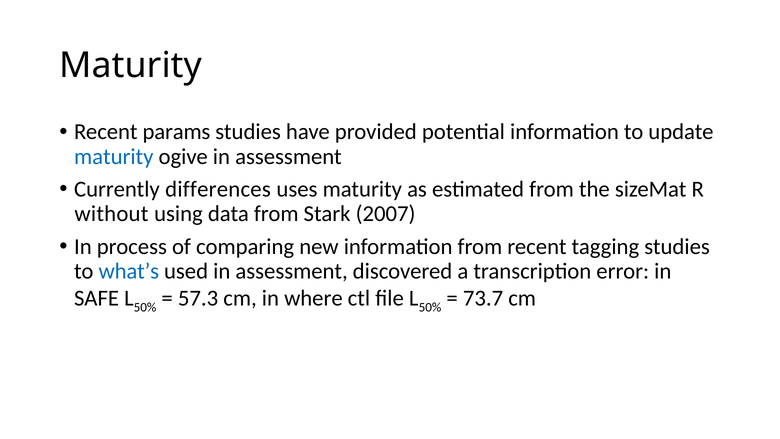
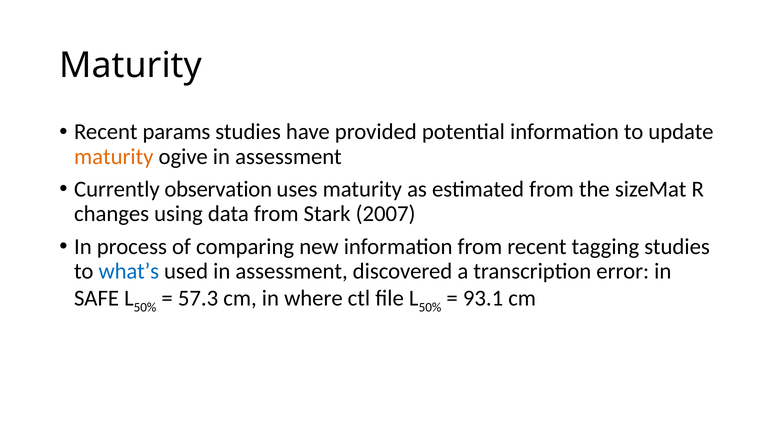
maturity at (114, 156) colour: blue -> orange
differences: differences -> observation
without: without -> changes
73.7: 73.7 -> 93.1
